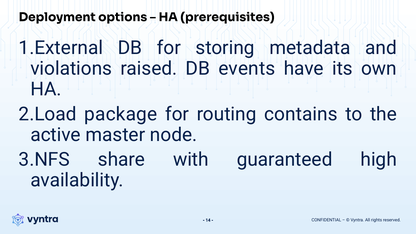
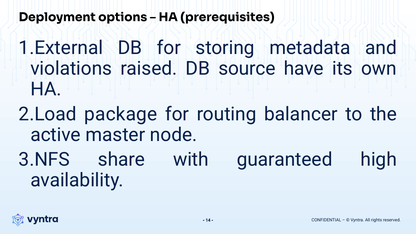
events: events -> source
contains: contains -> balancer
